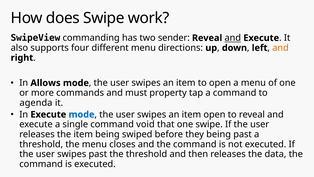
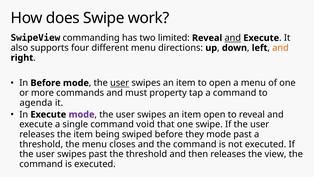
sender: sender -> limited
In Allows: Allows -> Before
user at (120, 83) underline: none -> present
mode at (82, 114) colour: blue -> purple
they being: being -> mode
data: data -> view
